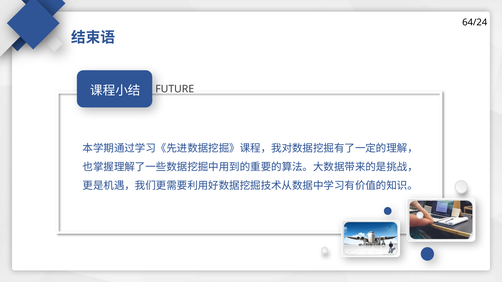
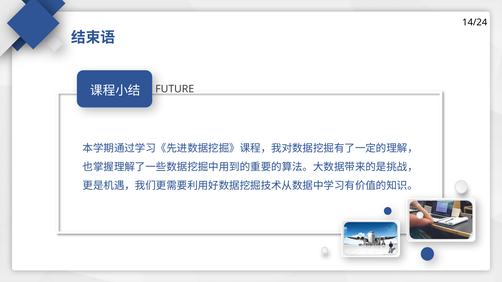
64/24: 64/24 -> 14/24
